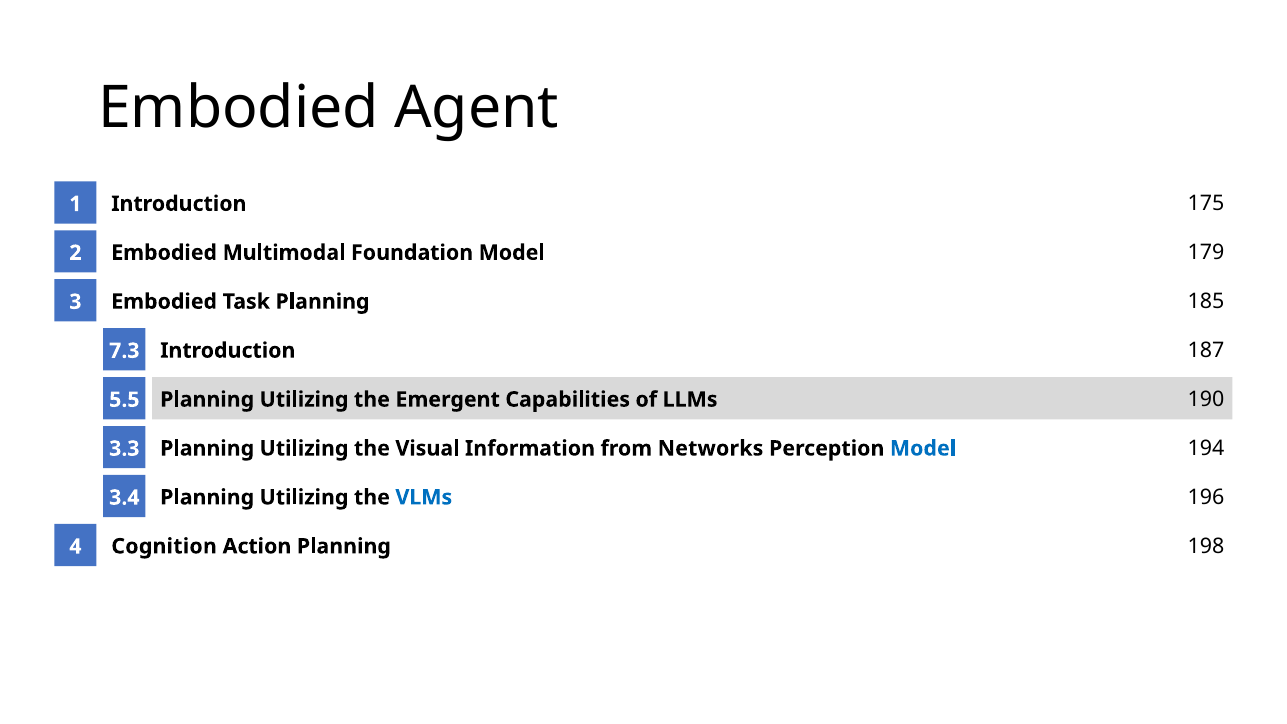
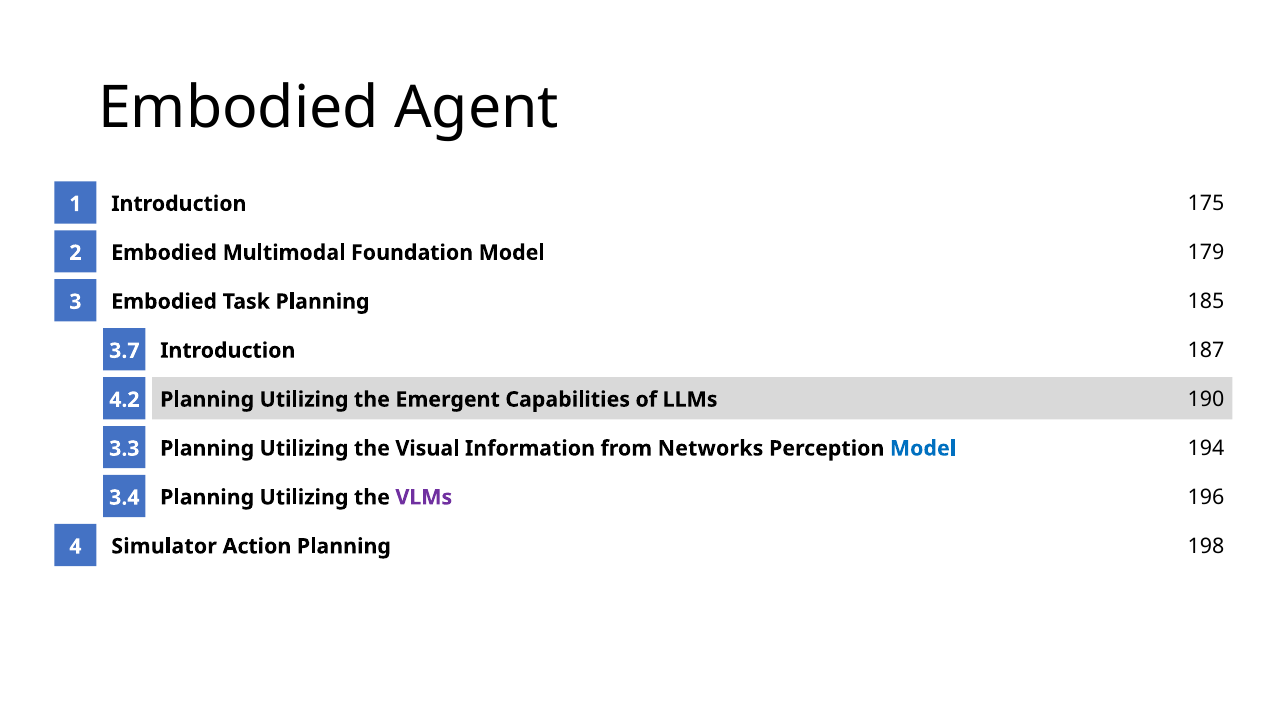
7.3: 7.3 -> 3.7
5.5: 5.5 -> 4.2
VLMs colour: blue -> purple
Cognition: Cognition -> Simulator
